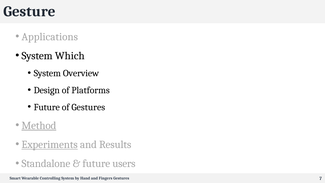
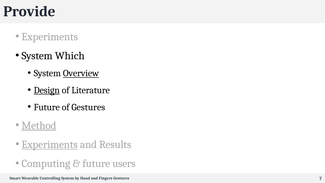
Gesture: Gesture -> Provide
Applications at (50, 37): Applications -> Experiments
Overview underline: none -> present
Design underline: none -> present
Platforms: Platforms -> Literature
Standalone: Standalone -> Computing
